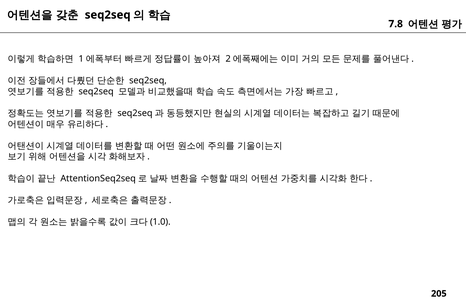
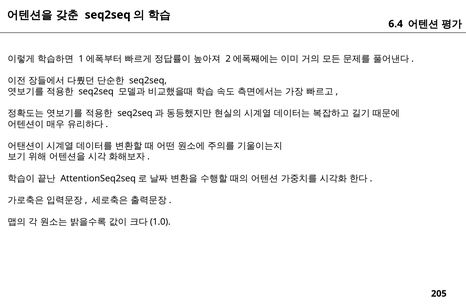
7.8: 7.8 -> 6.4
